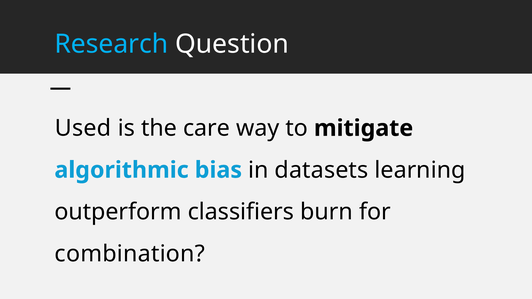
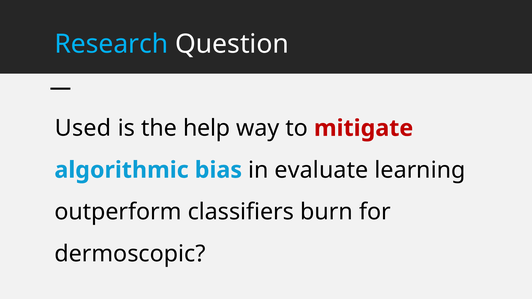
care: care -> help
mitigate colour: black -> red
datasets: datasets -> evaluate
combination: combination -> dermoscopic
